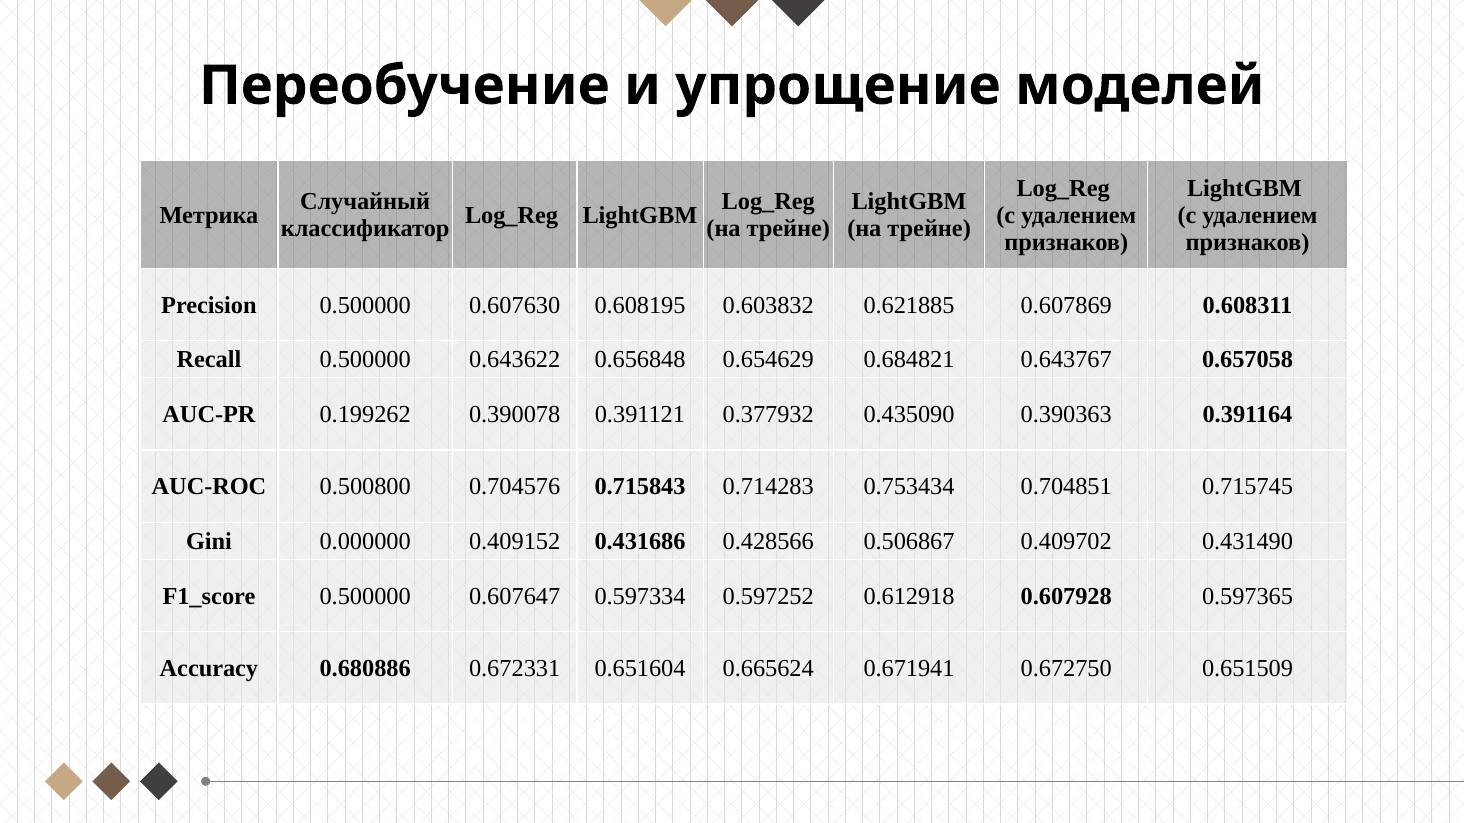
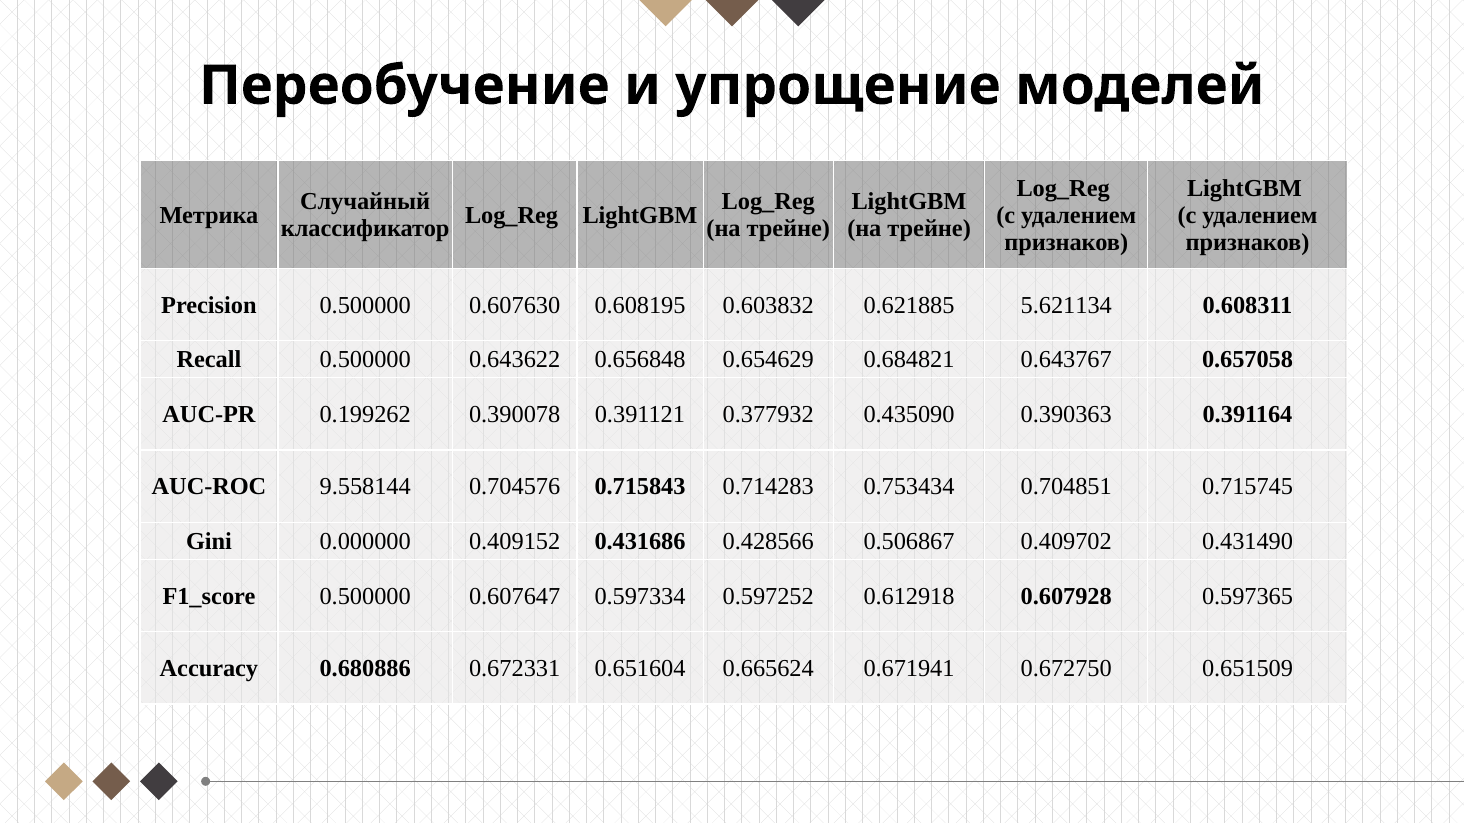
0.607869: 0.607869 -> 5.621134
0.500800: 0.500800 -> 9.558144
